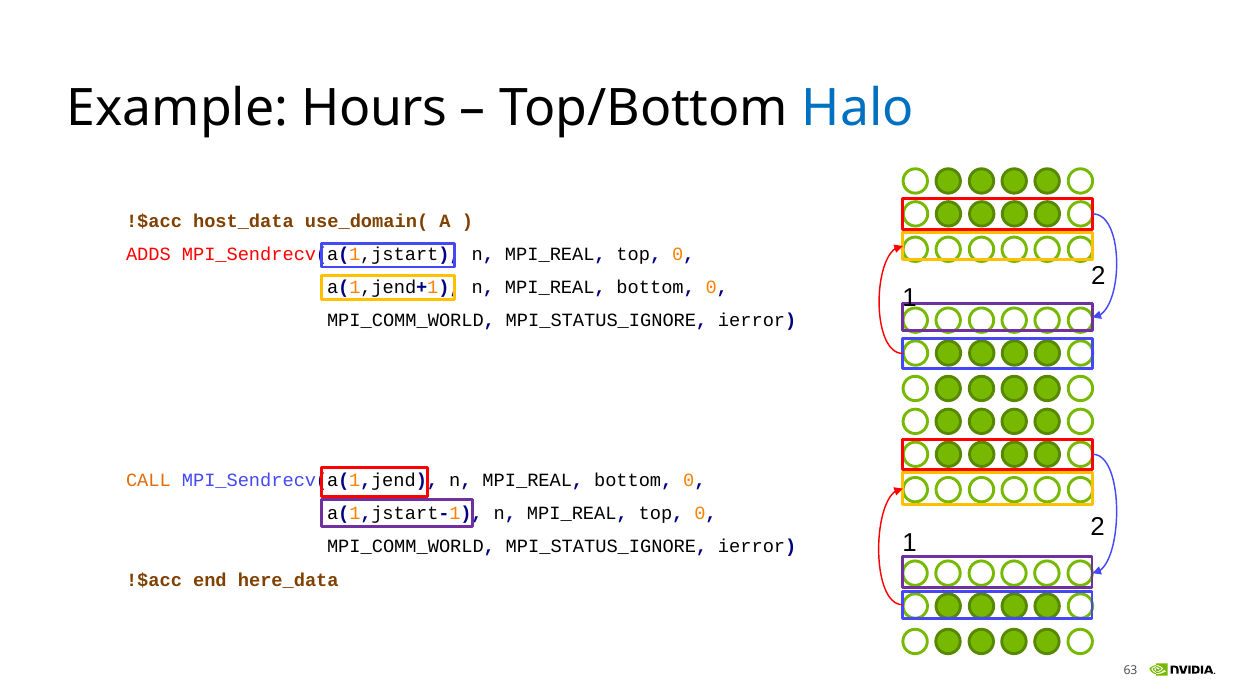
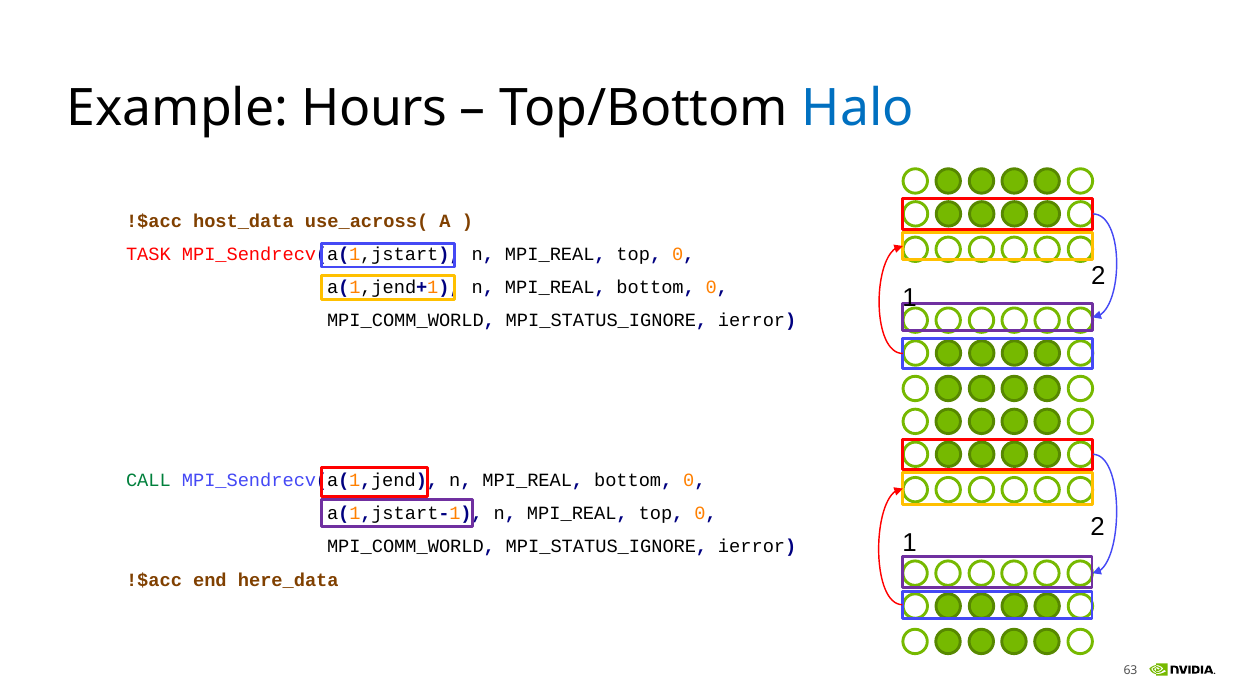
use_domain(: use_domain( -> use_across(
ADDS: ADDS -> TASK
CALL colour: orange -> green
